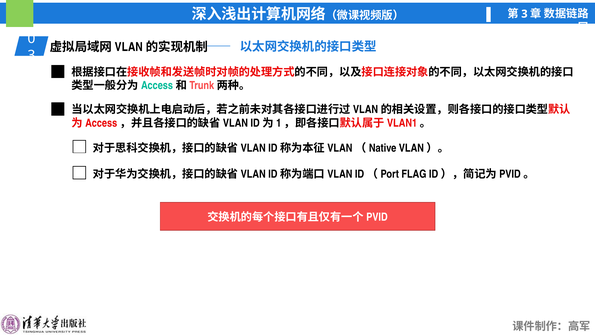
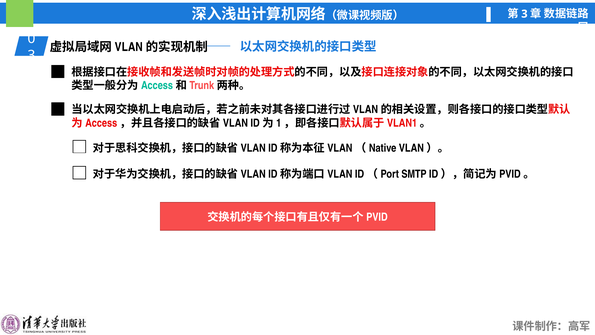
FLAG: FLAG -> SMTP
